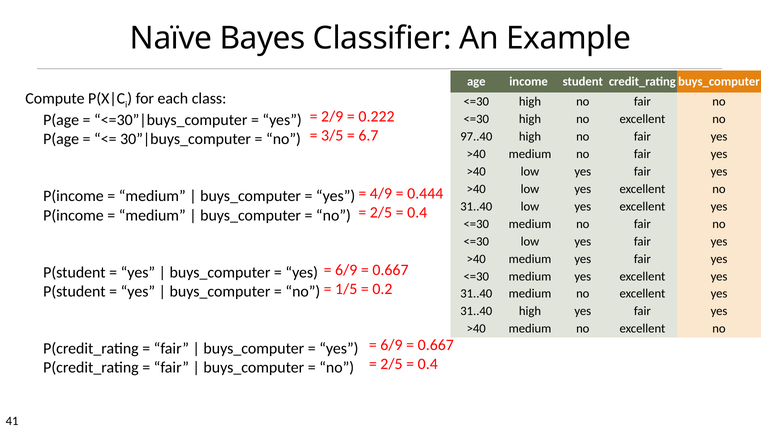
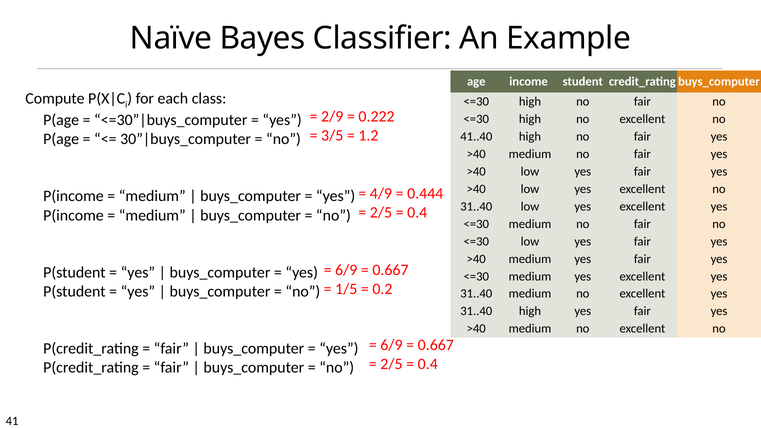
6.7: 6.7 -> 1.2
97..40: 97..40 -> 41..40
